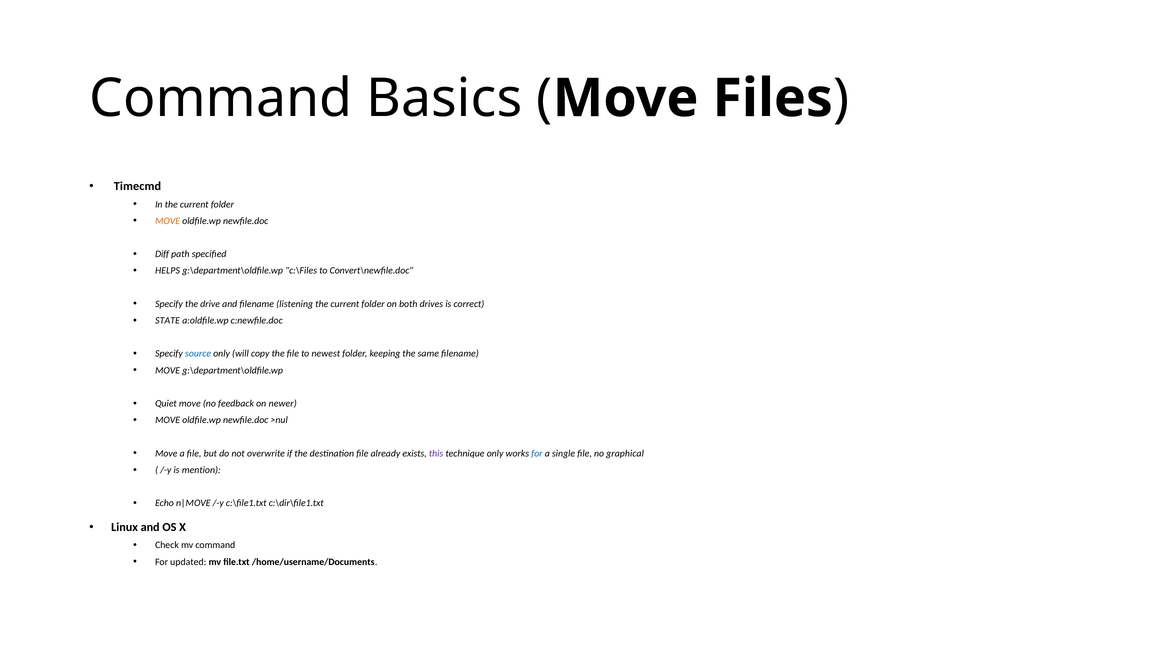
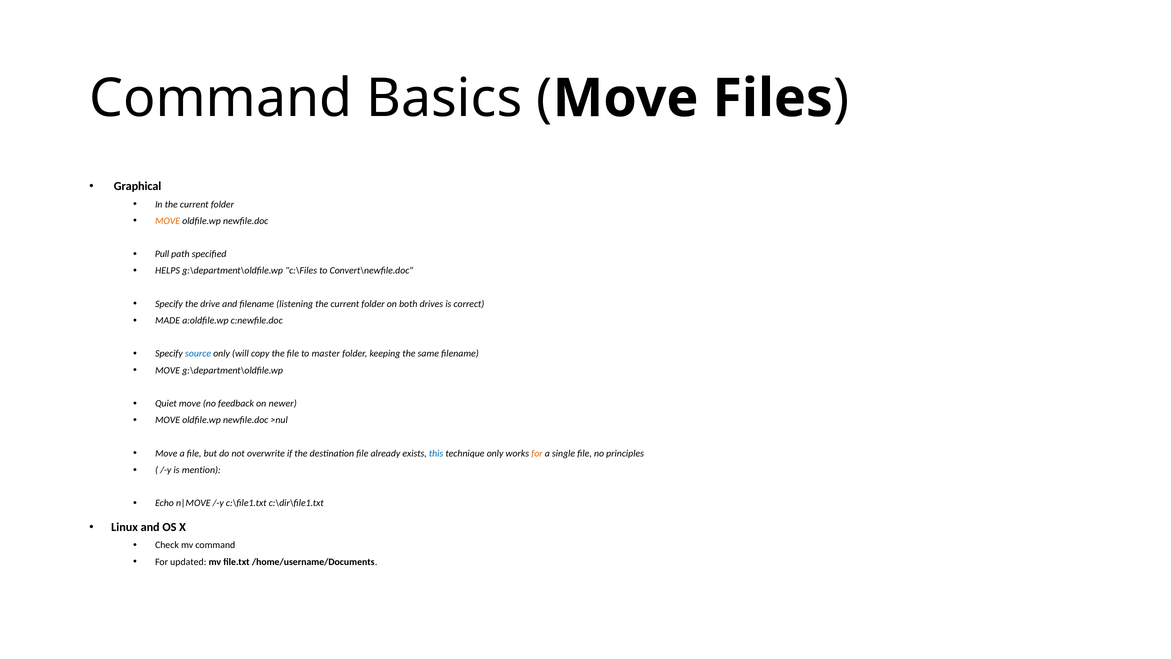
Timecmd: Timecmd -> Graphical
Diff: Diff -> Pull
STATE: STATE -> MADE
newest: newest -> master
this colour: purple -> blue
for at (537, 453) colour: blue -> orange
graphical: graphical -> principles
